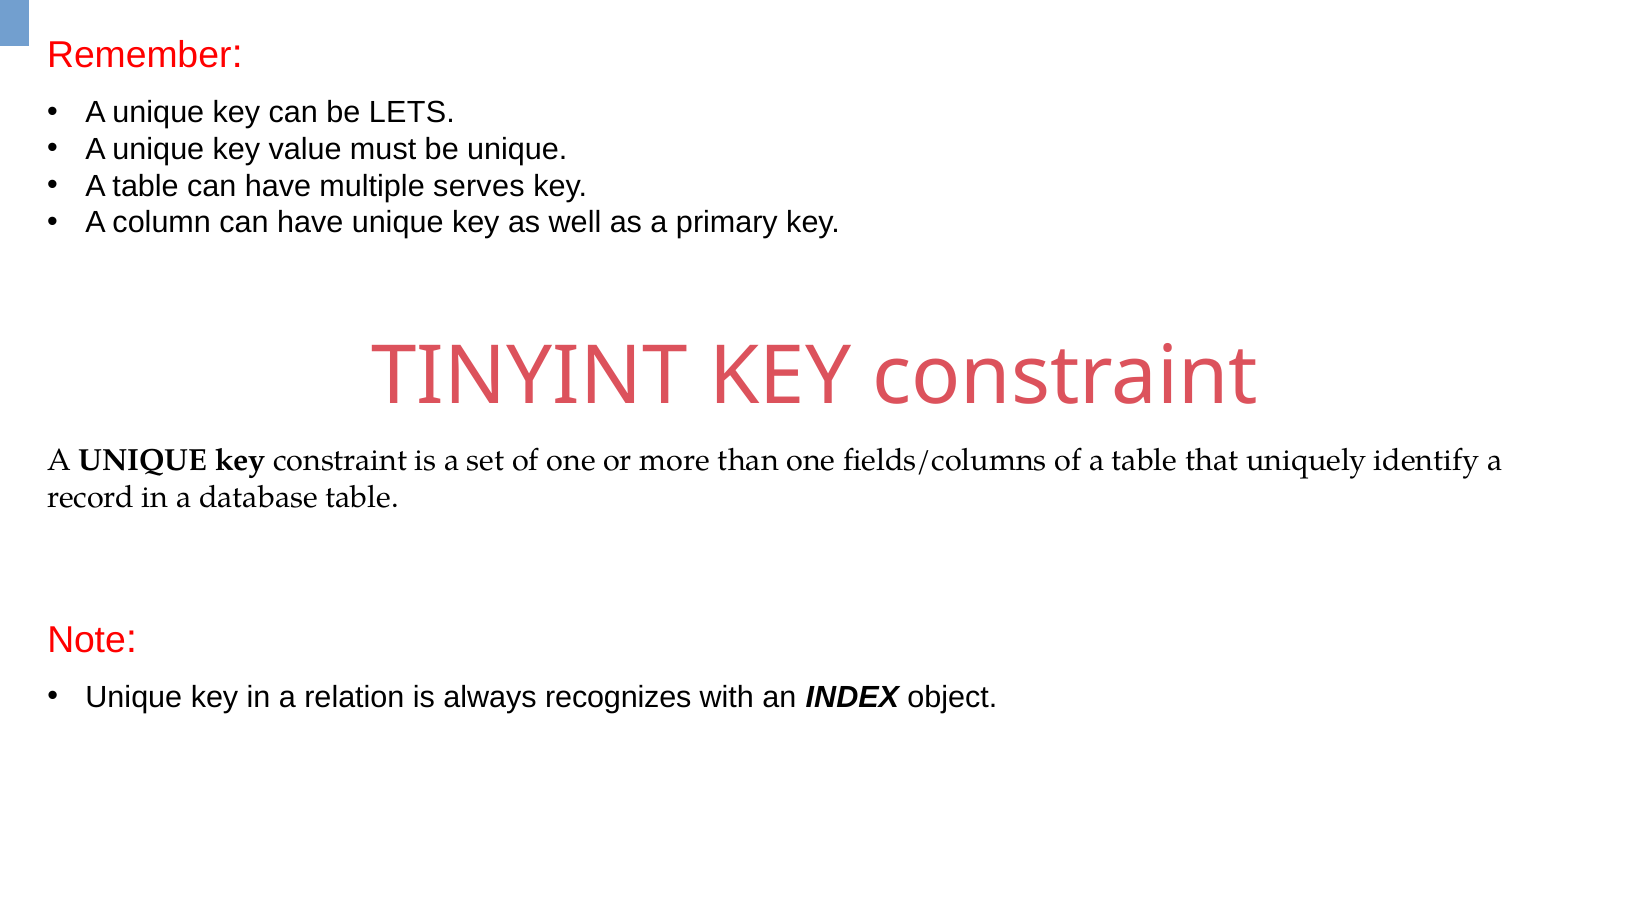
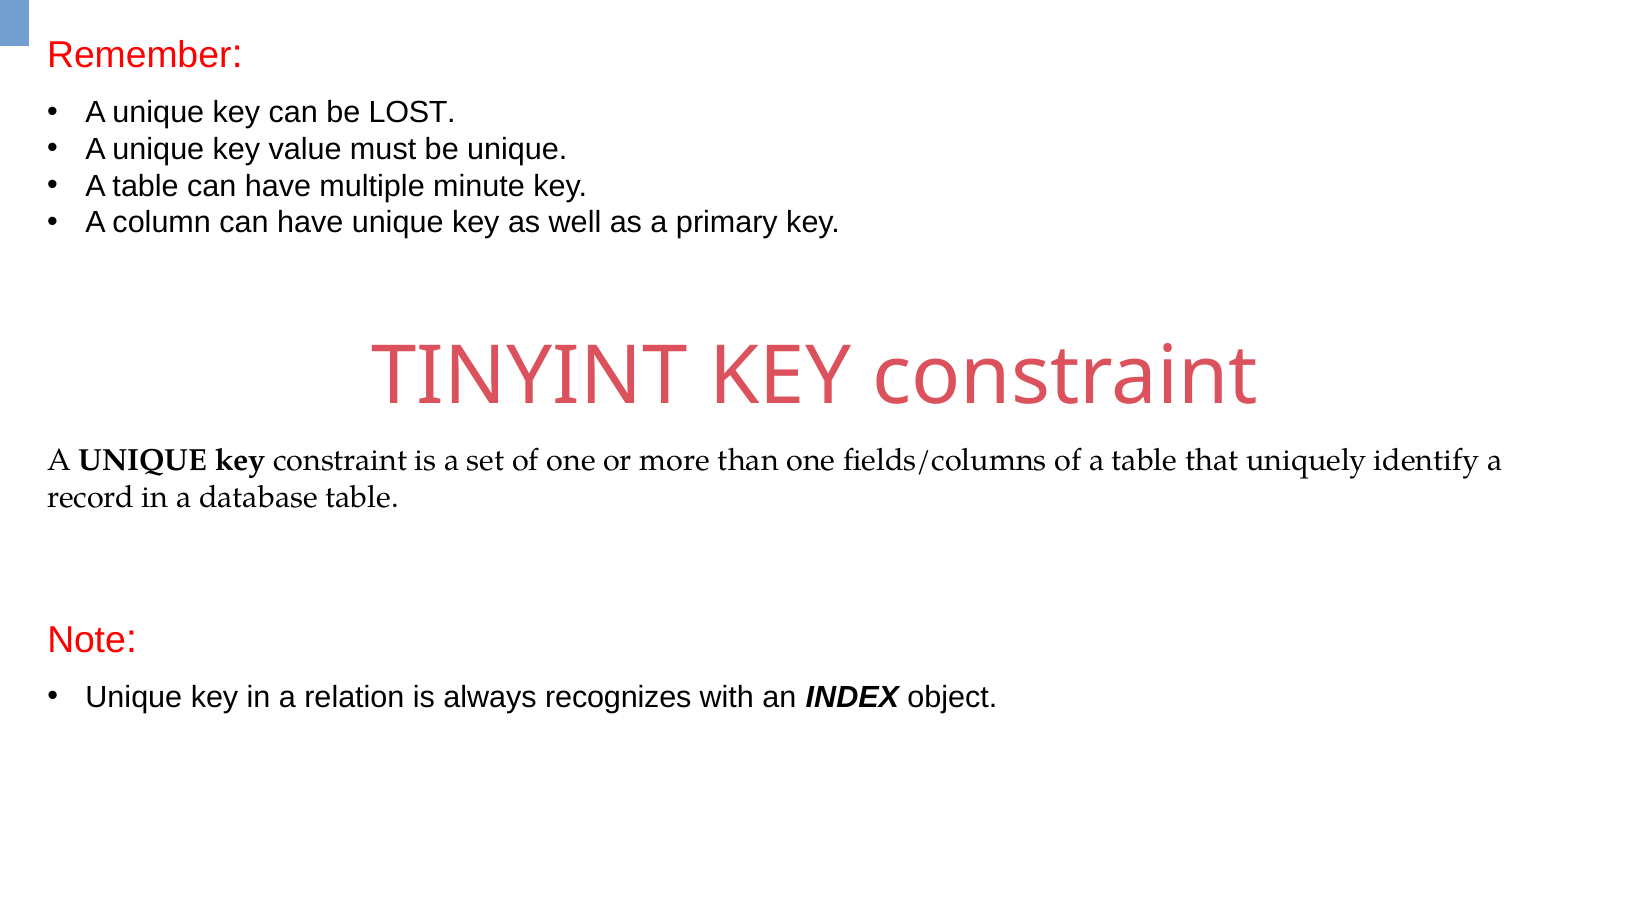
LETS: LETS -> LOST
serves: serves -> minute
